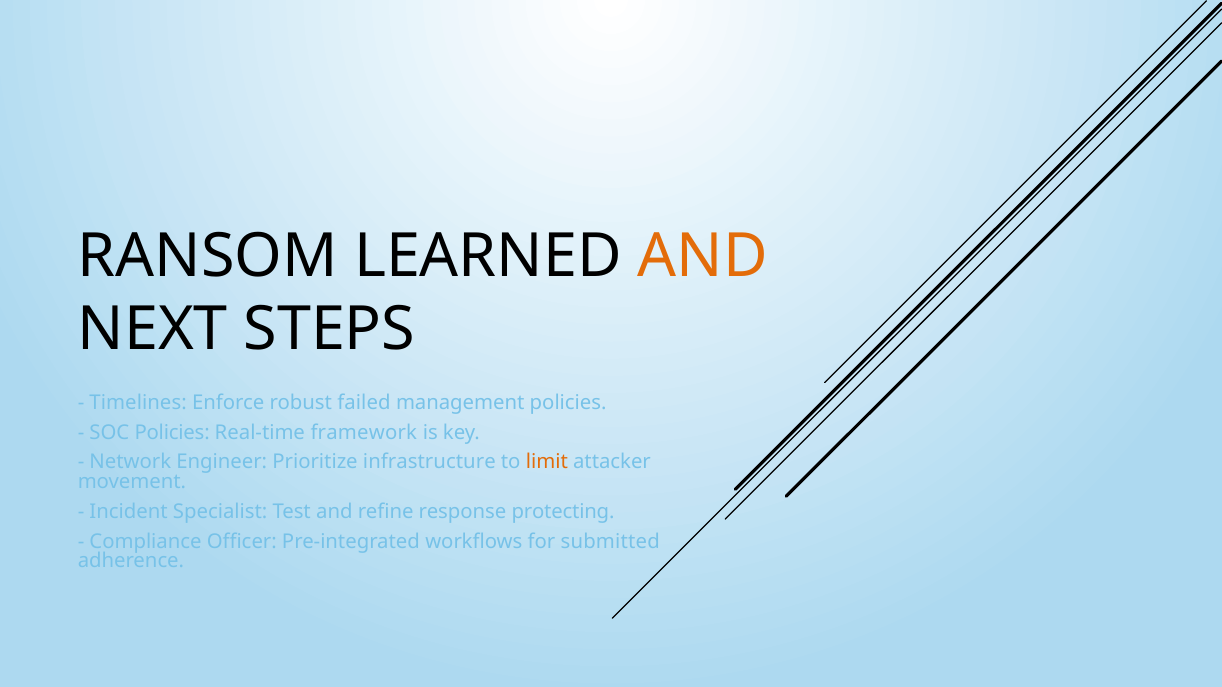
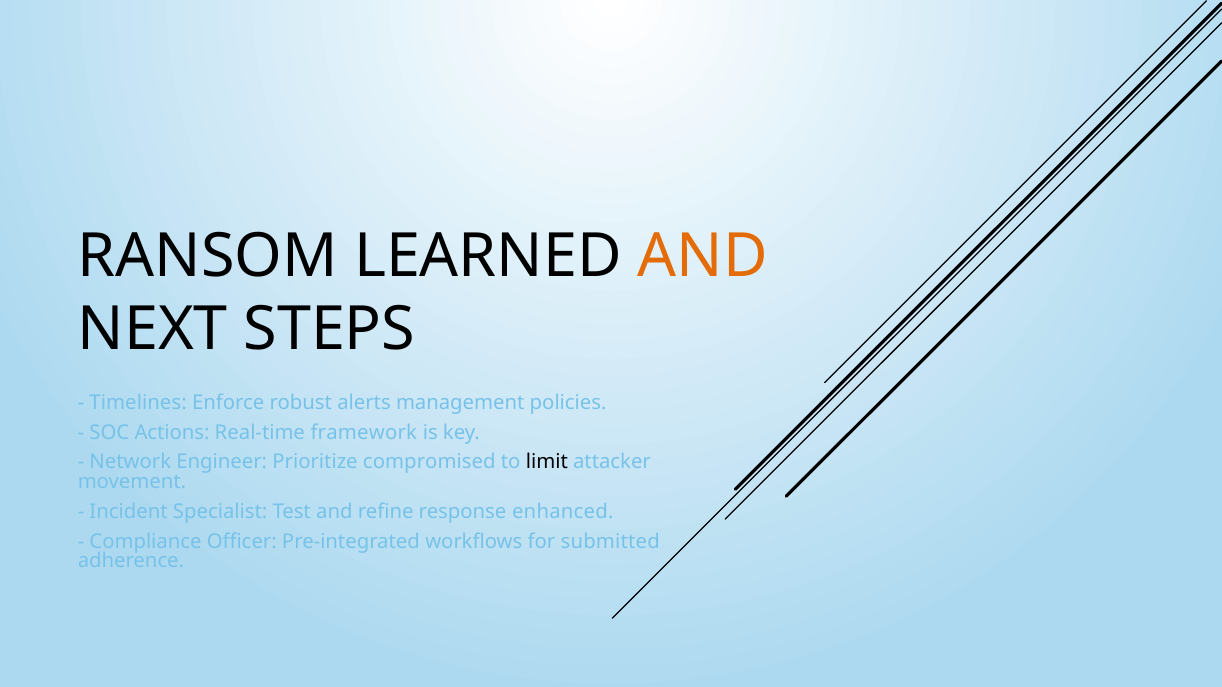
failed: failed -> alerts
SOC Policies: Policies -> Actions
infrastructure: infrastructure -> compromised
limit colour: orange -> black
protecting: protecting -> enhanced
